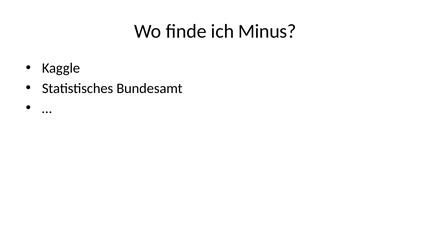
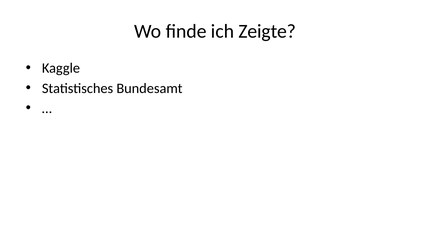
Minus: Minus -> Zeigte
